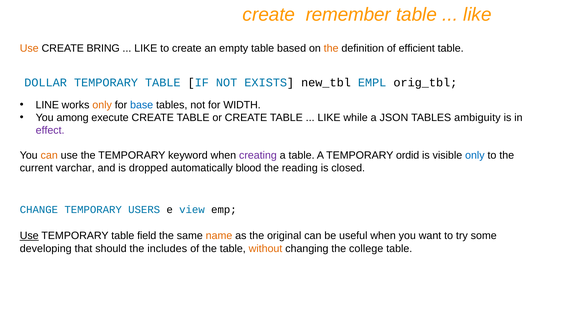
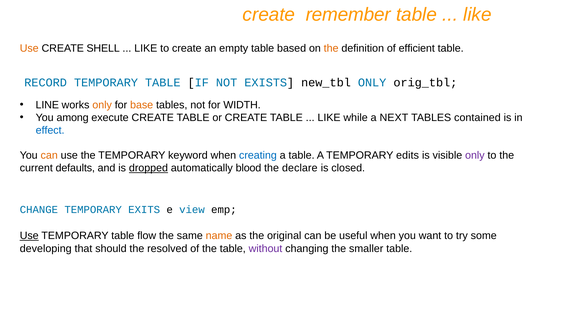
BRING: BRING -> SHELL
DOLLAR: DOLLAR -> RECORD
new_tbl EMPL: EMPL -> ONLY
base colour: blue -> orange
JSON: JSON -> NEXT
ambiguity: ambiguity -> contained
effect colour: purple -> blue
creating colour: purple -> blue
ordid: ordid -> edits
only at (475, 155) colour: blue -> purple
varchar: varchar -> defaults
dropped underline: none -> present
reading: reading -> declare
USERS: USERS -> EXITS
field: field -> flow
includes: includes -> resolved
without colour: orange -> purple
college: college -> smaller
